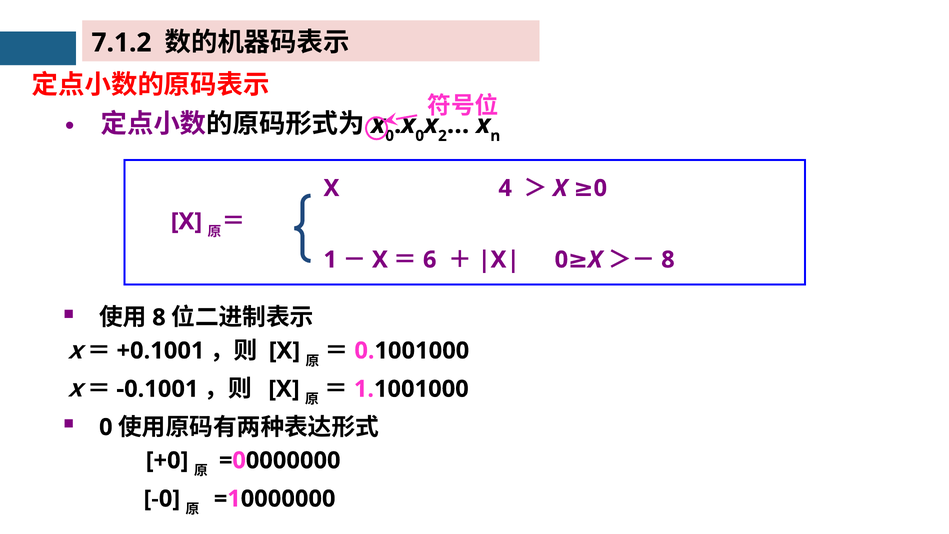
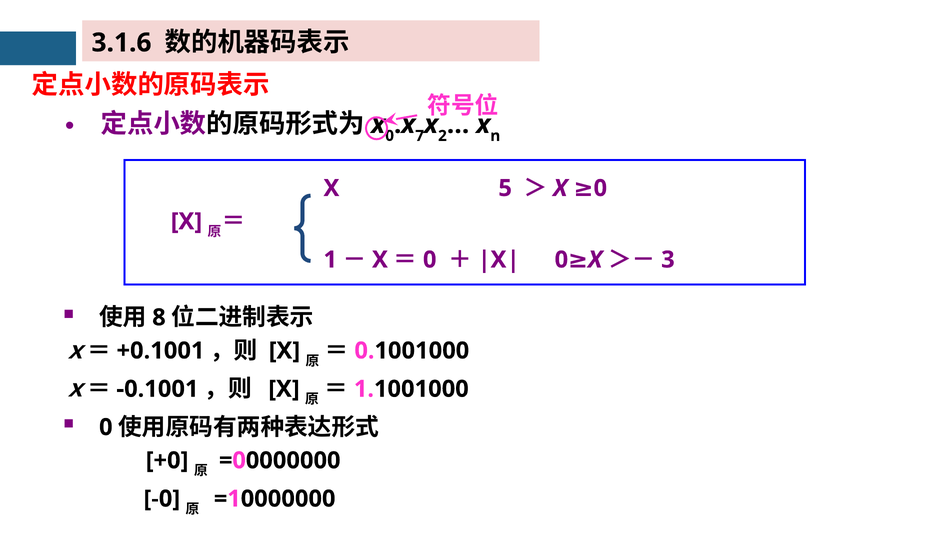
7.1.2: 7.1.2 -> 3.1.6
0 at (420, 136): 0 -> 7
4: 4 -> 5
6 at (430, 260): 6 -> 0
8 at (668, 260): 8 -> 3
